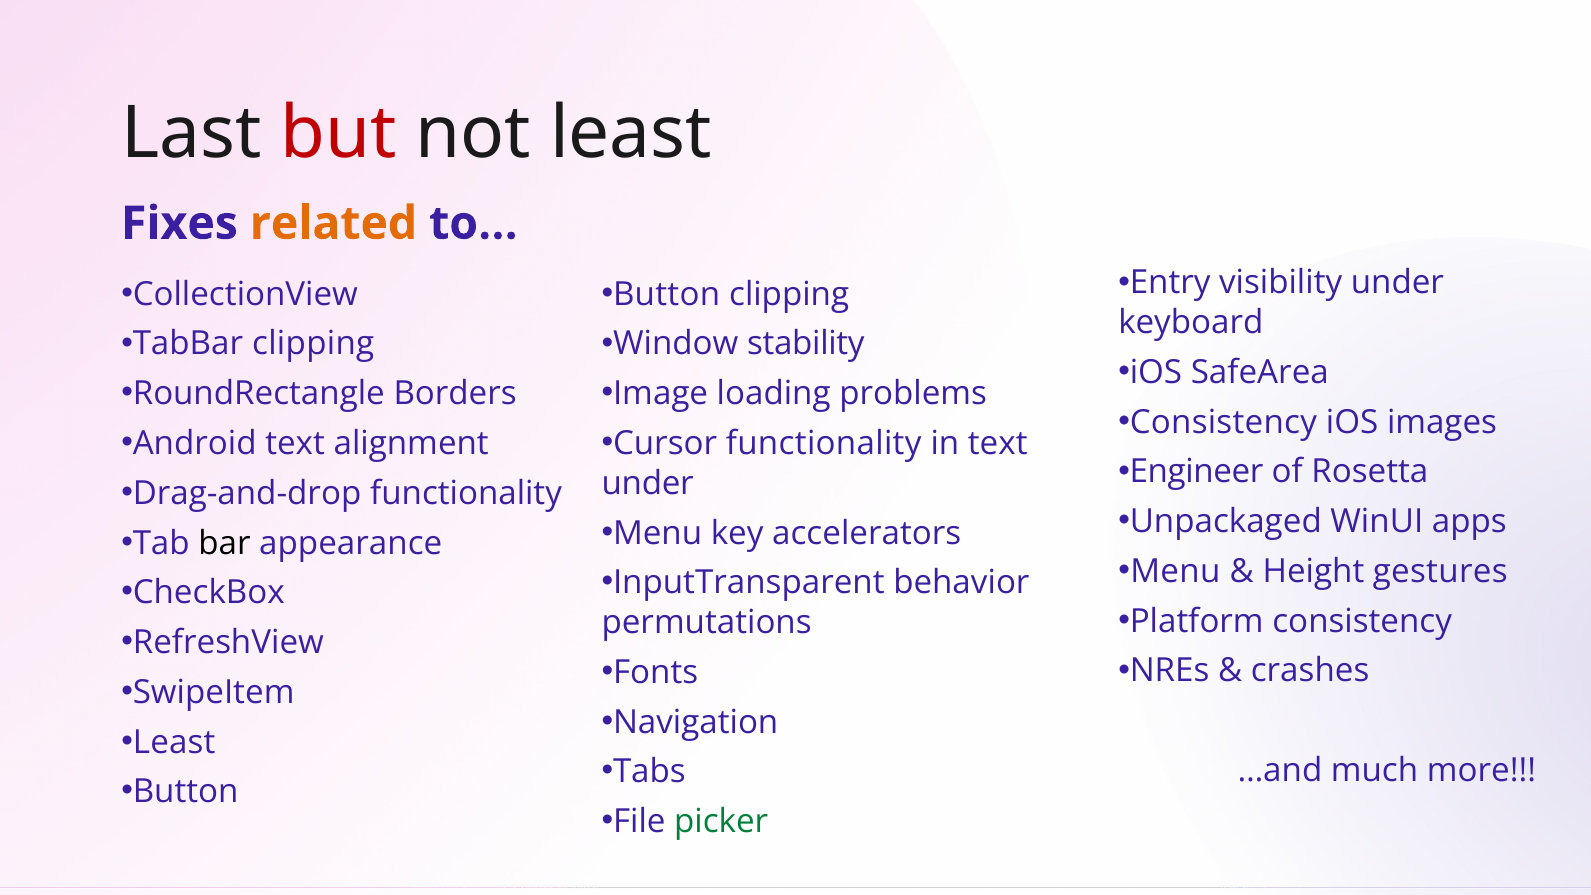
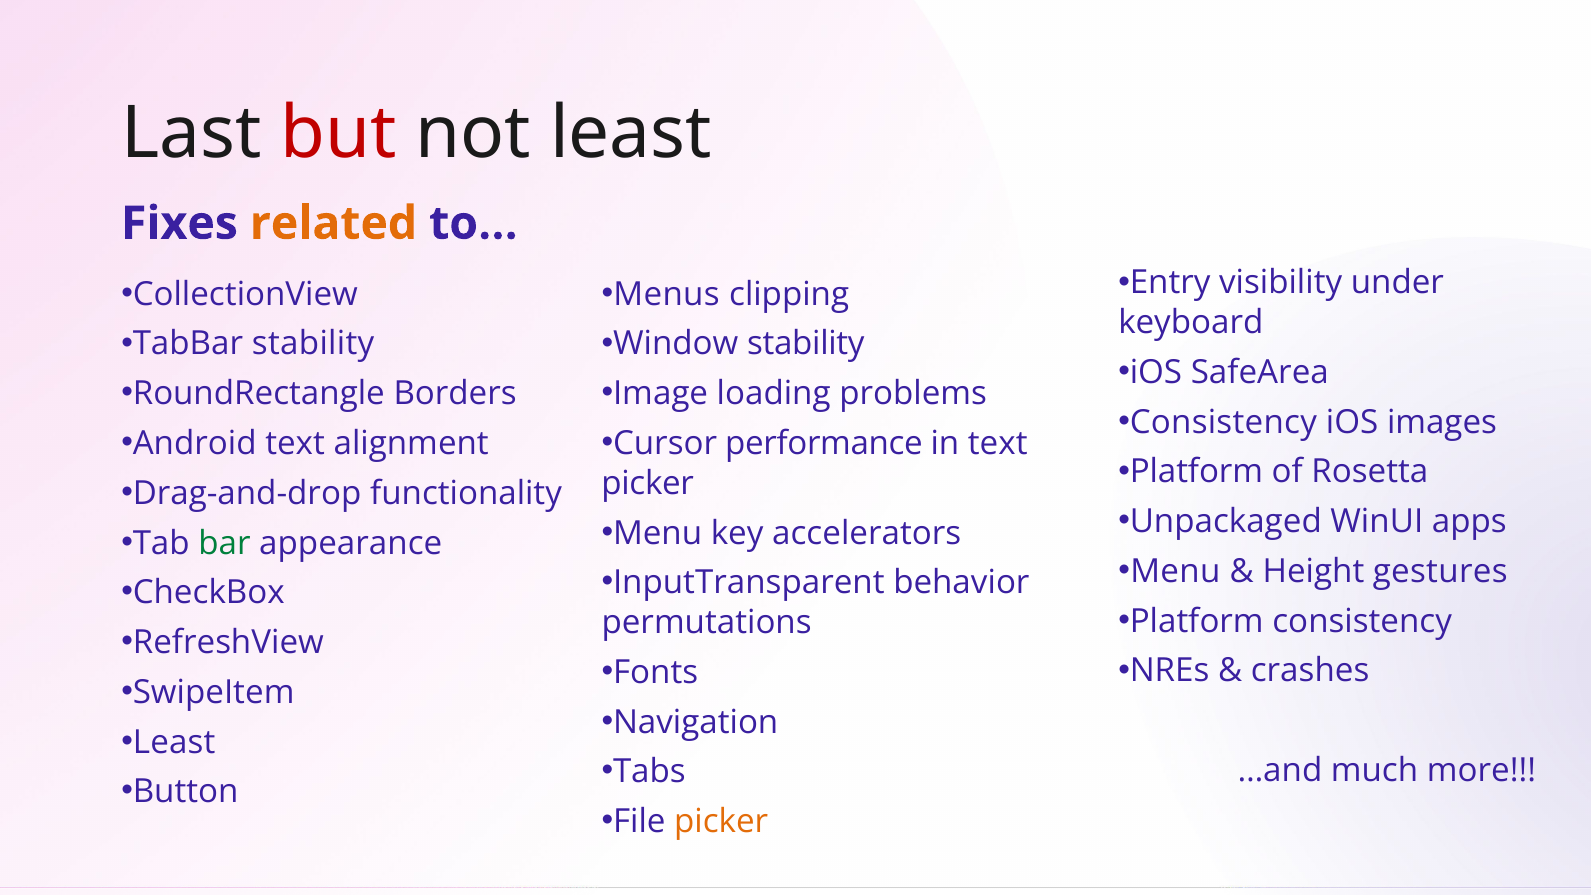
Button at (667, 294): Button -> Menus
TabBar clipping: clipping -> stability
Cursor functionality: functionality -> performance
Engineer at (1197, 472): Engineer -> Platform
under at (648, 483): under -> picker
bar colour: black -> green
picker at (721, 822) colour: green -> orange
